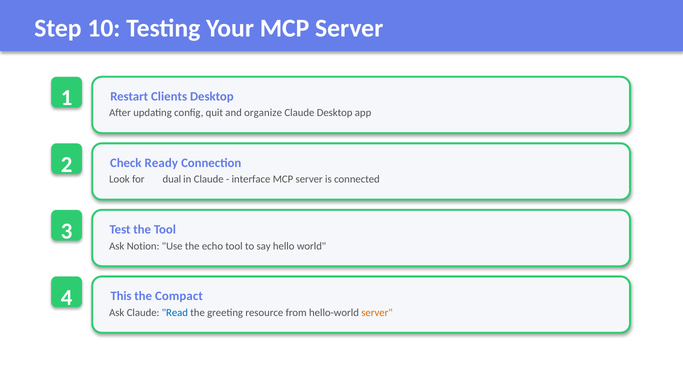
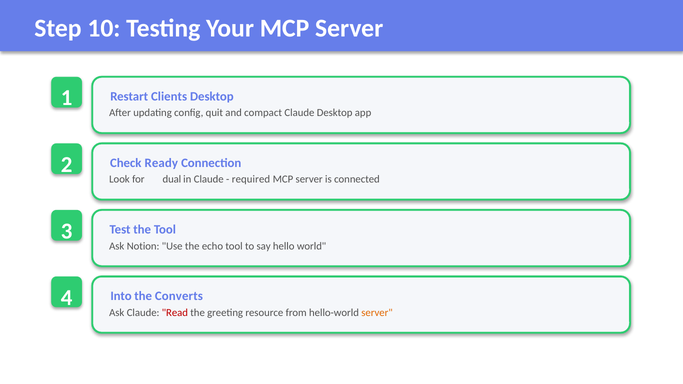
organize: organize -> compact
interface: interface -> required
This: This -> Into
Compact: Compact -> Converts
Read colour: blue -> red
